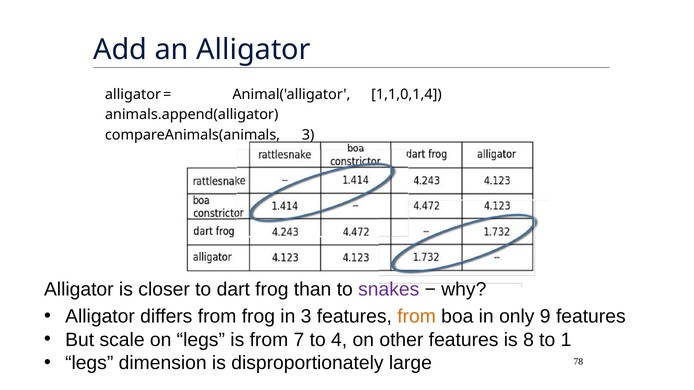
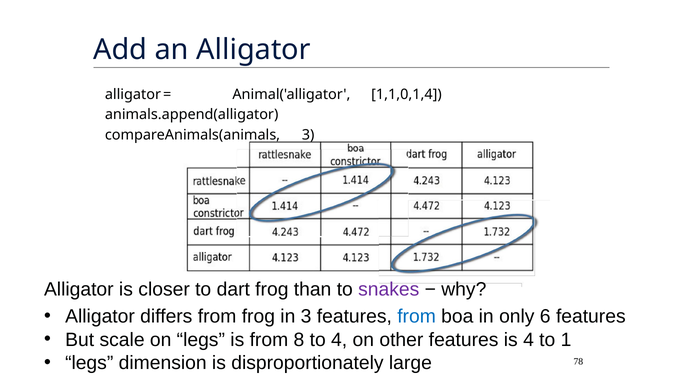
from at (417, 317) colour: orange -> blue
9: 9 -> 6
7: 7 -> 8
is 8: 8 -> 4
